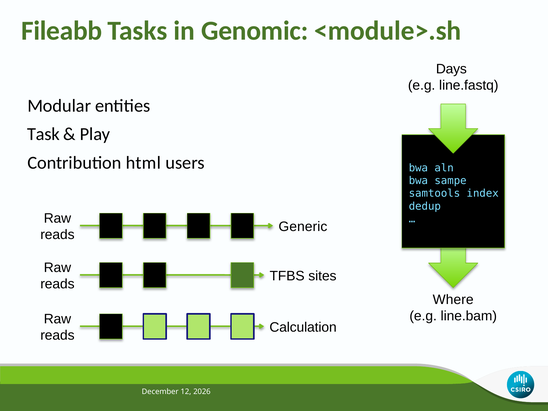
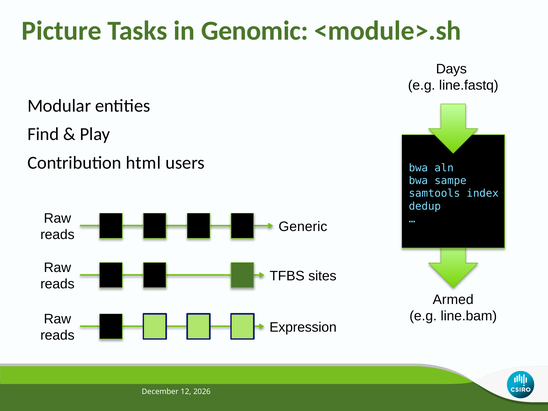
Fileabb: Fileabb -> Picture
Task: Task -> Find
Where: Where -> Armed
Calculation: Calculation -> Expression
